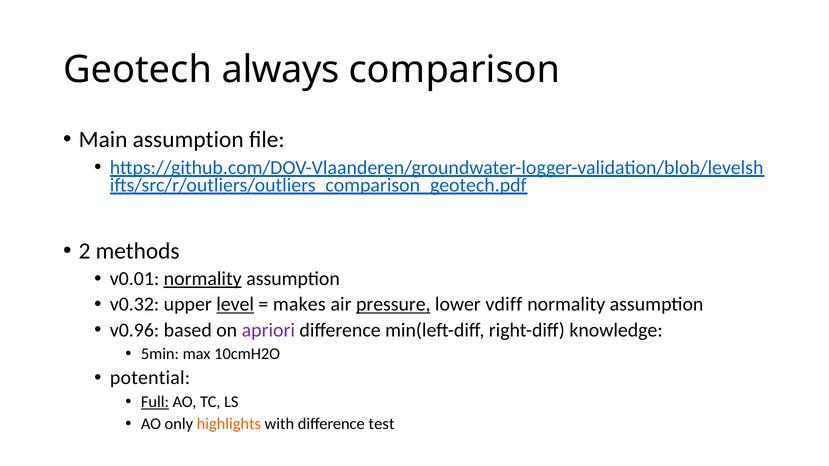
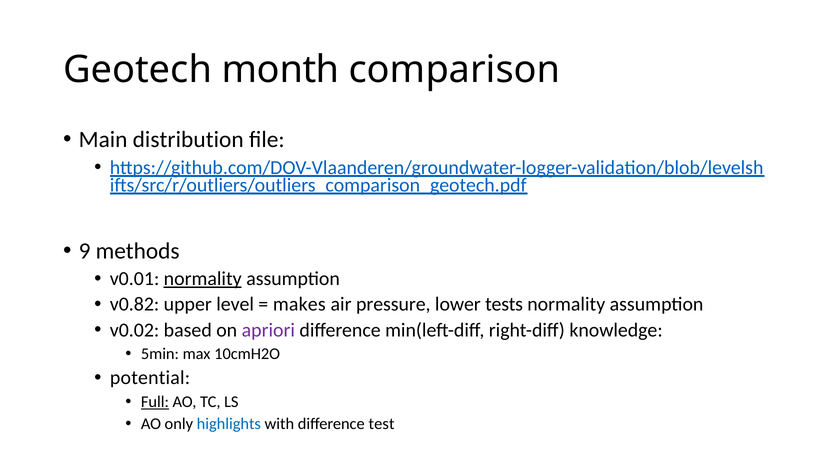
always: always -> month
Main assumption: assumption -> distribution
2: 2 -> 9
v0.32: v0.32 -> v0.82
level underline: present -> none
pressure underline: present -> none
vdiff: vdiff -> tests
v0.96: v0.96 -> v0.02
highlights colour: orange -> blue
